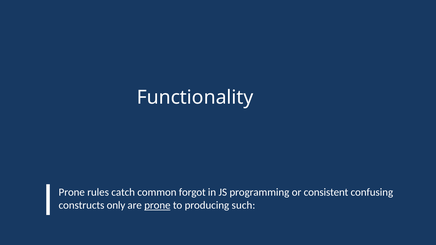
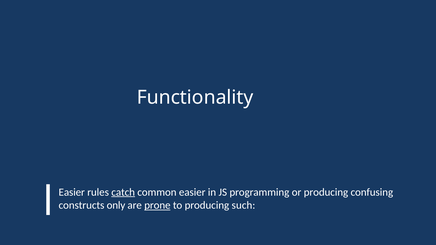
Prone at (72, 192): Prone -> Easier
catch underline: none -> present
common forgot: forgot -> easier
or consistent: consistent -> producing
